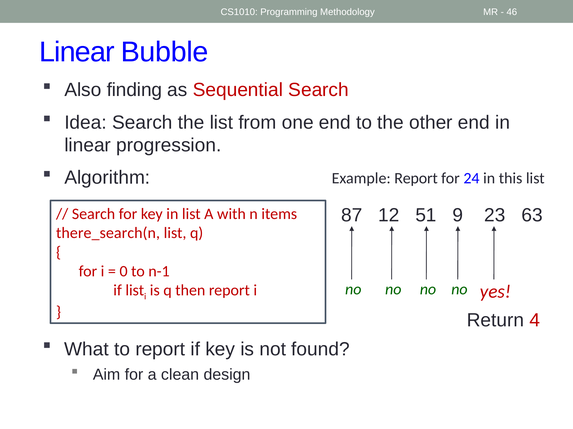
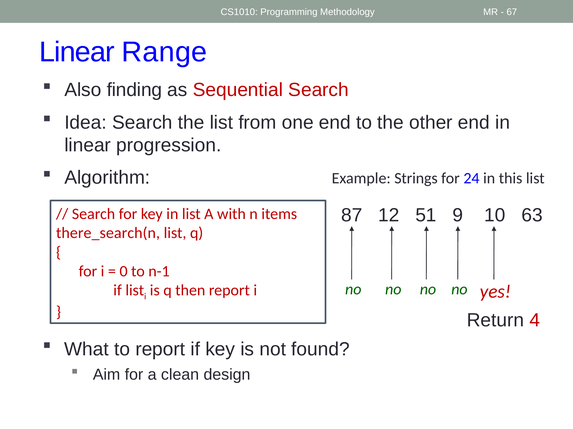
46: 46 -> 67
Bubble: Bubble -> Range
Example Report: Report -> Strings
23: 23 -> 10
